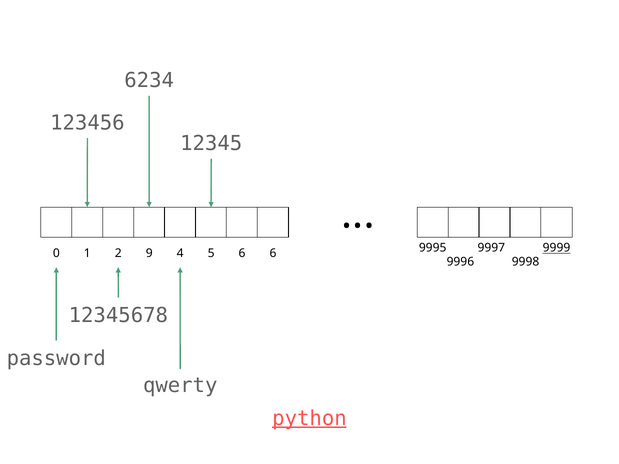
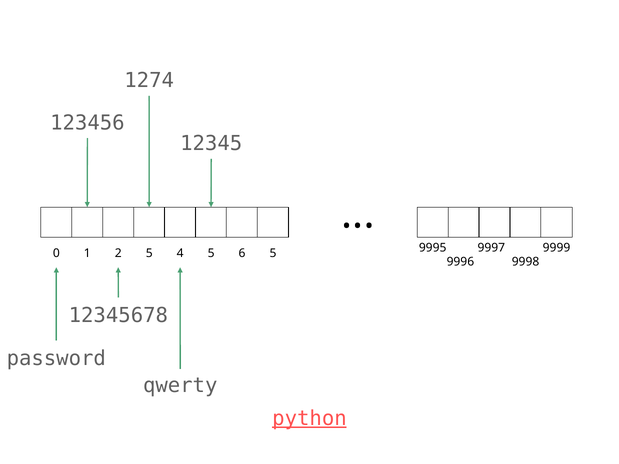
6234: 6234 -> 1274
9999 underline: present -> none
2 9: 9 -> 5
6 6: 6 -> 5
